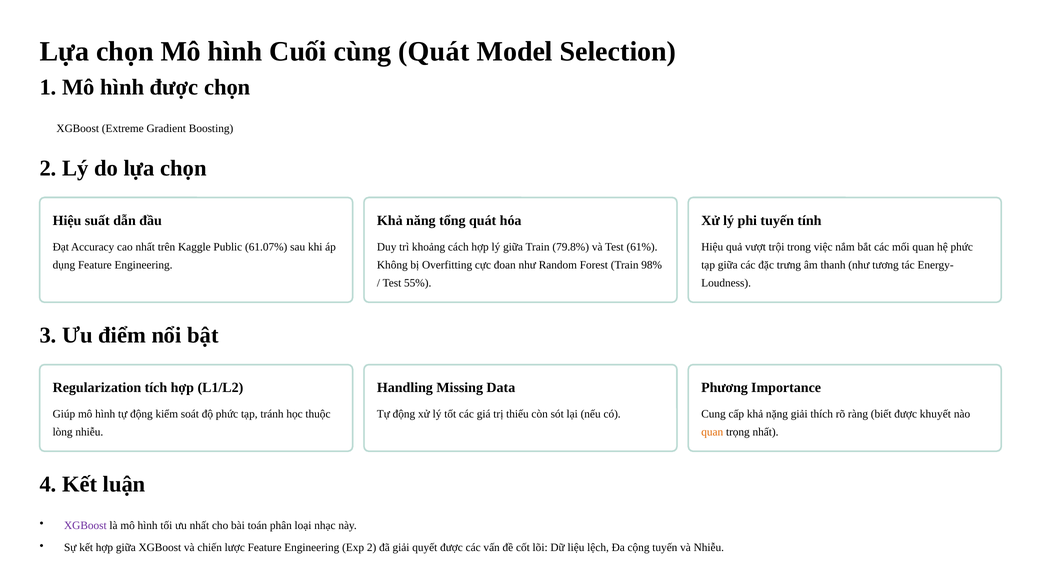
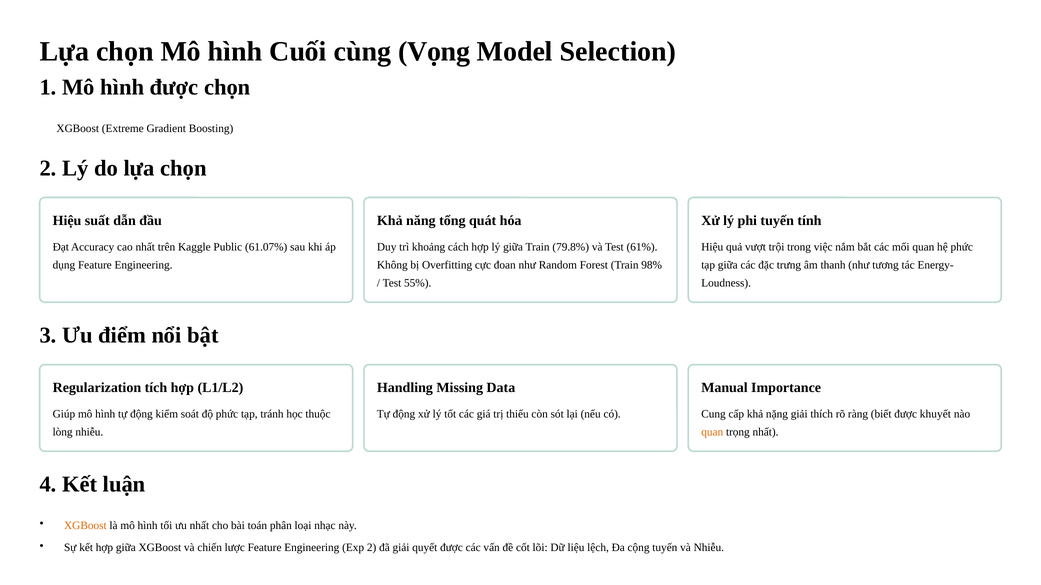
cùng Quát: Quát -> Vọng
Phương: Phương -> Manual
XGBoost at (85, 526) colour: purple -> orange
